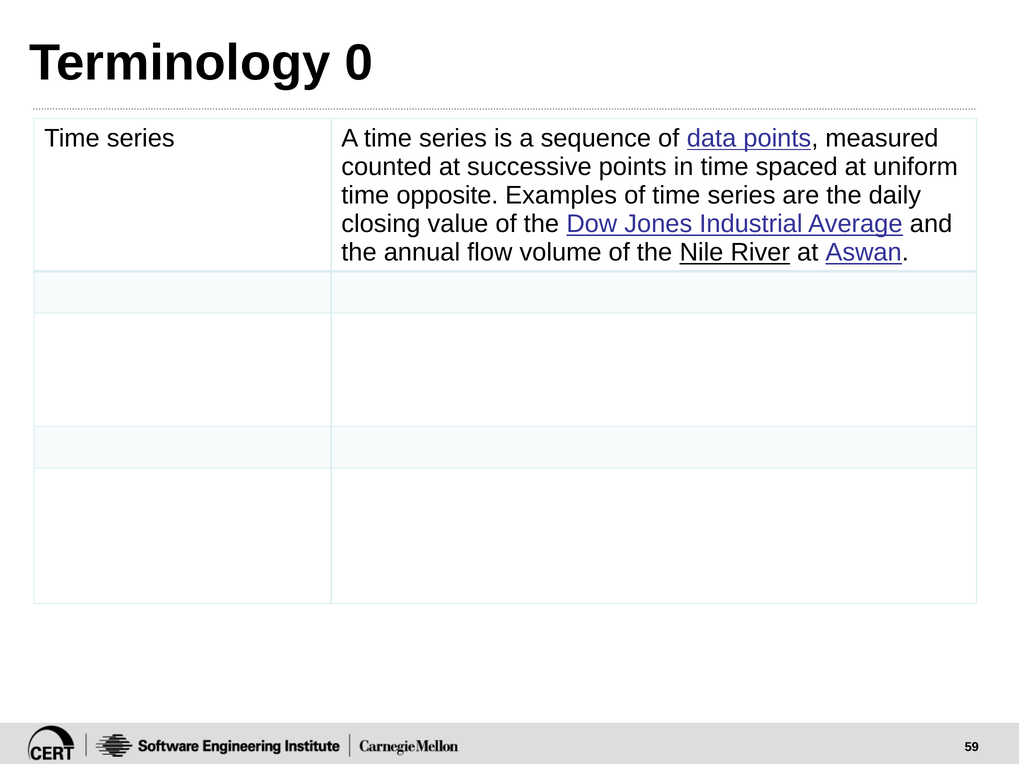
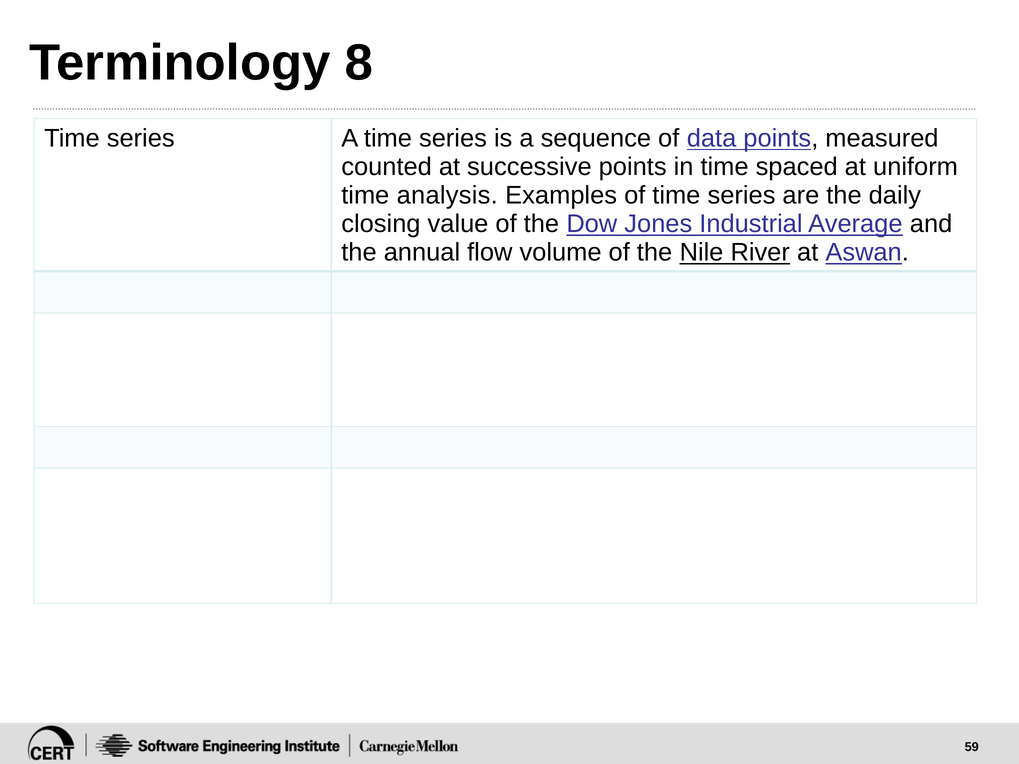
0: 0 -> 8
opposite: opposite -> analysis
